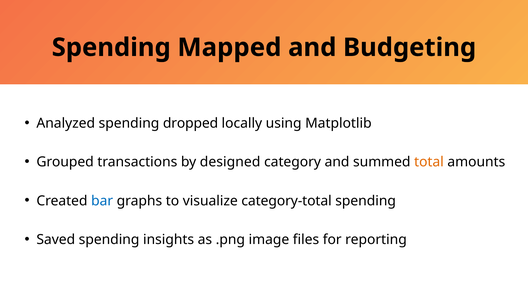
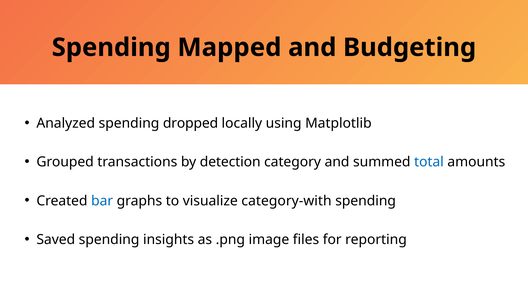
designed: designed -> detection
total colour: orange -> blue
category-total: category-total -> category-with
